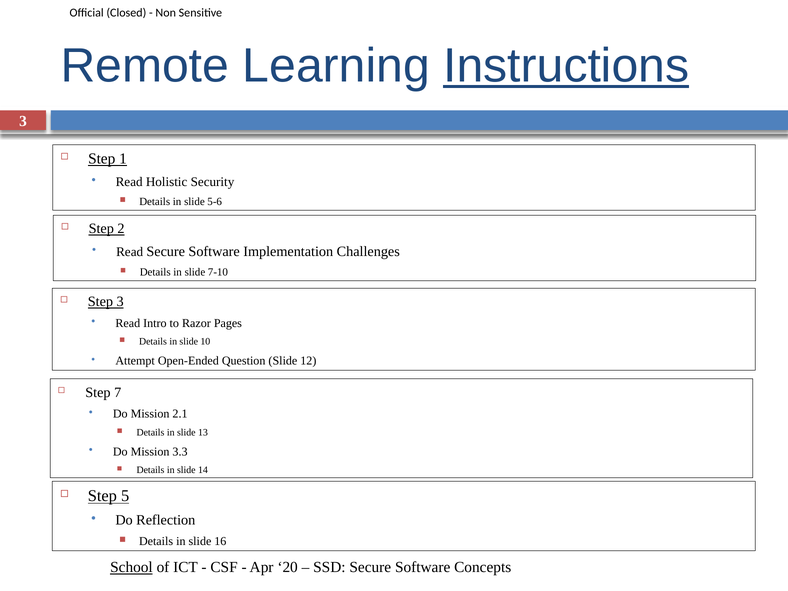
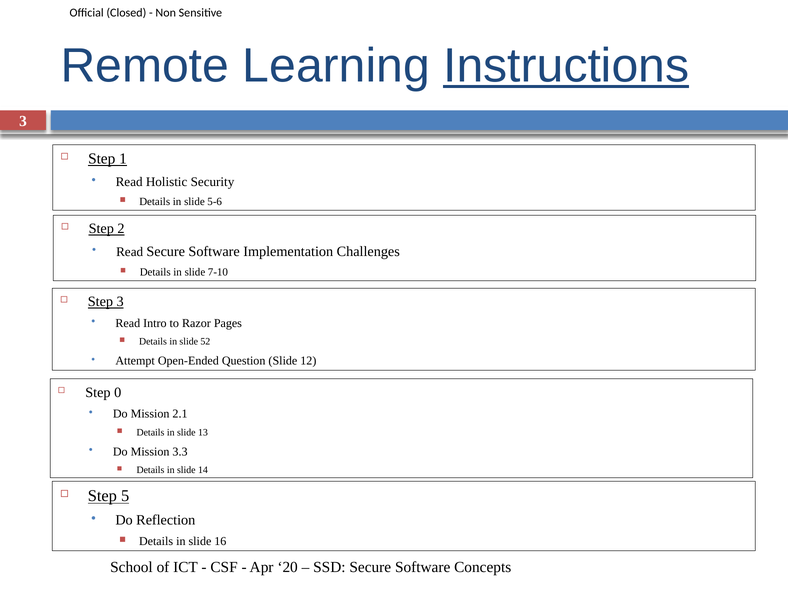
10: 10 -> 52
7: 7 -> 0
School underline: present -> none
